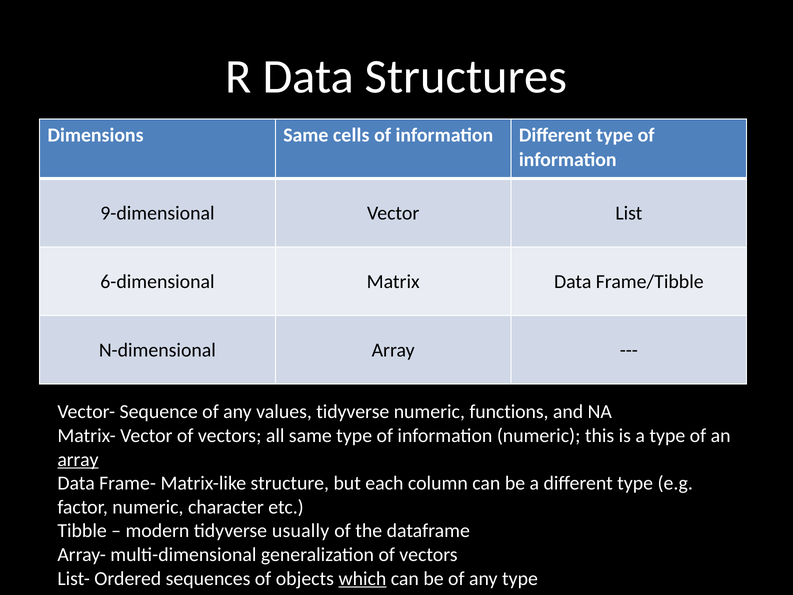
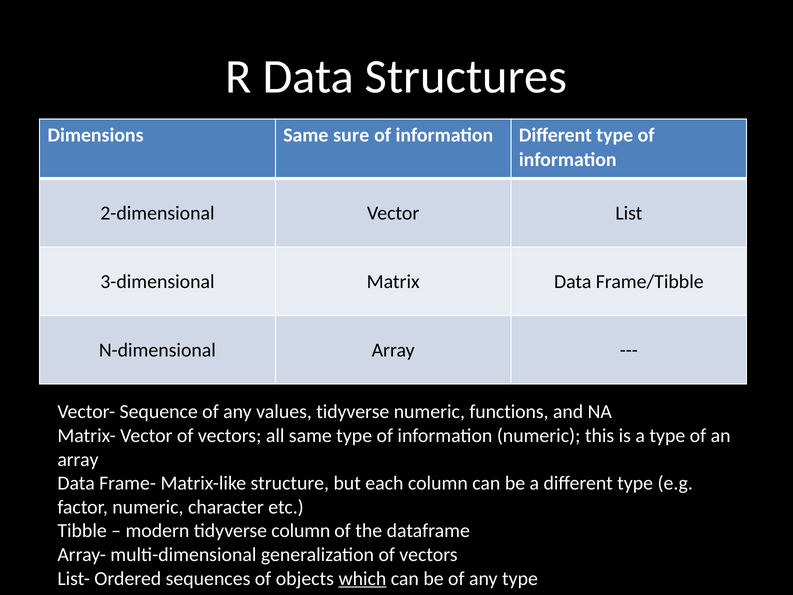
cells: cells -> sure
9-dimensional: 9-dimensional -> 2-dimensional
6-dimensional: 6-dimensional -> 3-dimensional
array at (78, 459) underline: present -> none
tidyverse usually: usually -> column
